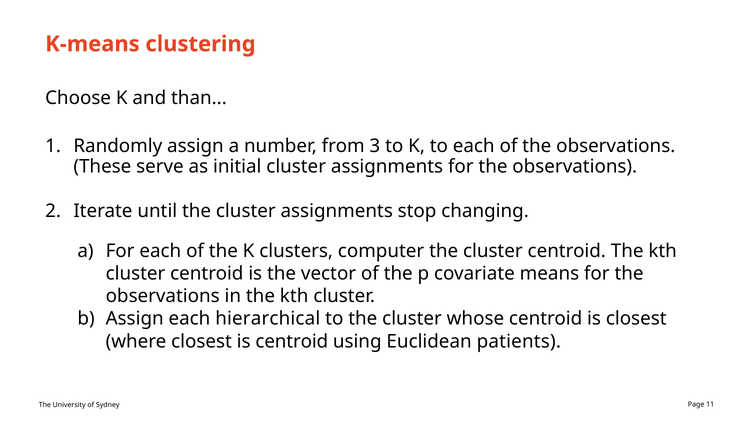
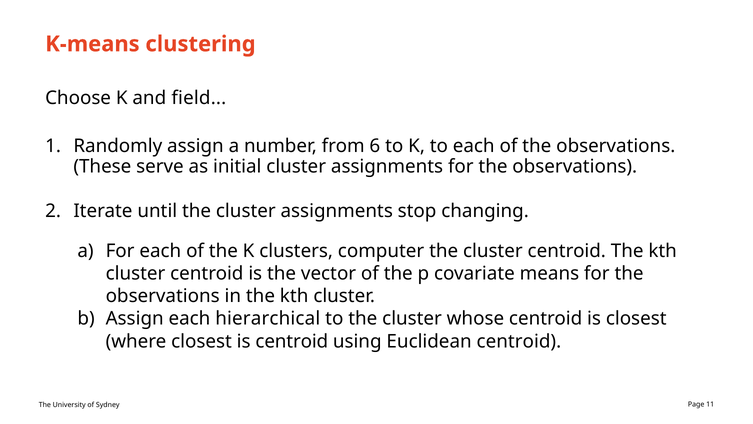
than: than -> field
3: 3 -> 6
Euclidean patients: patients -> centroid
